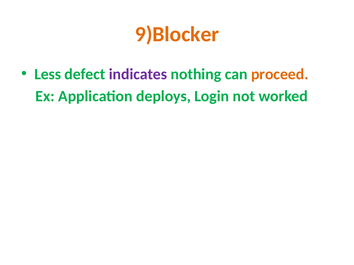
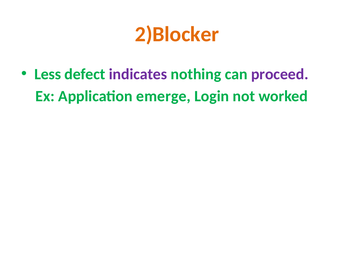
9)Blocker: 9)Blocker -> 2)Blocker
proceed colour: orange -> purple
deploys: deploys -> emerge
